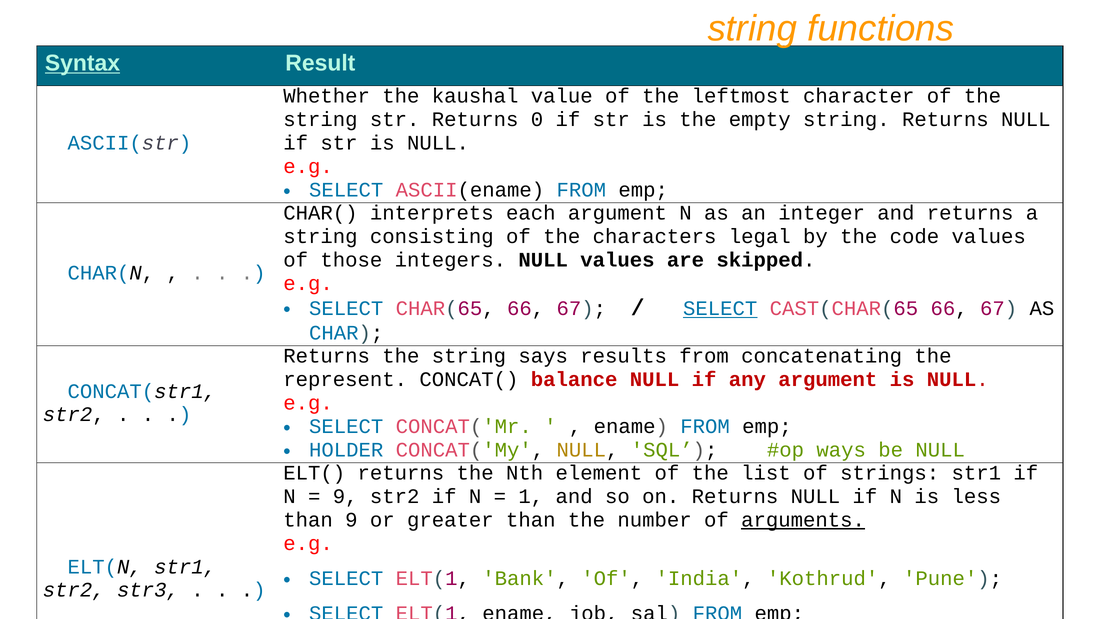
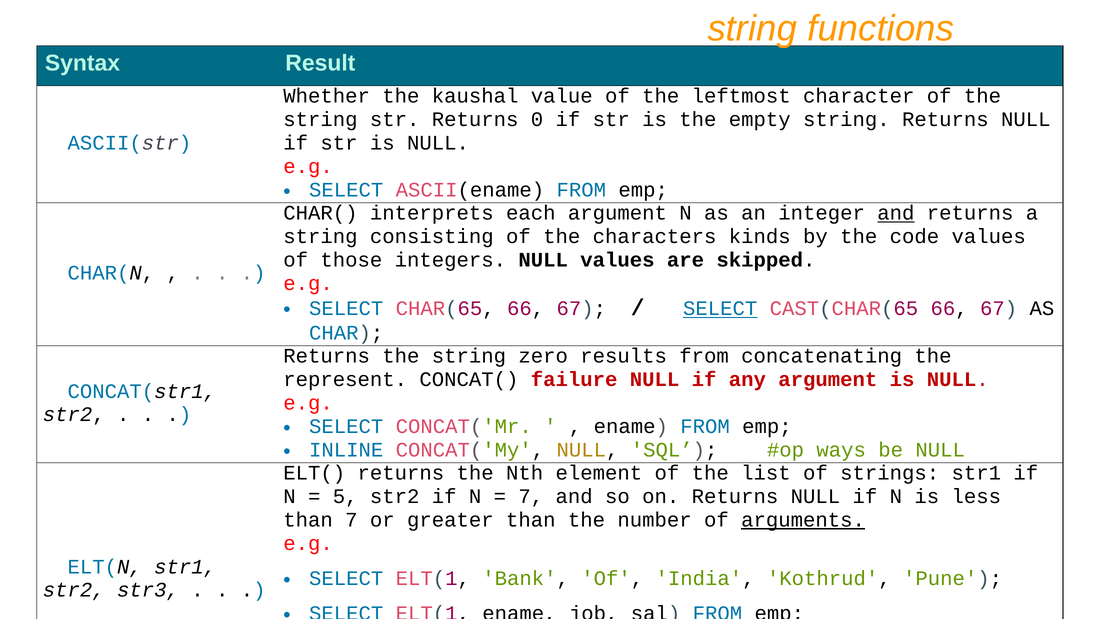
Syntax underline: present -> none
and at (896, 213) underline: none -> present
legal: legal -> kinds
says: says -> zero
balance: balance -> failure
HOLDER: HOLDER -> INLINE
9 at (345, 496): 9 -> 5
1 at (531, 496): 1 -> 7
than 9: 9 -> 7
